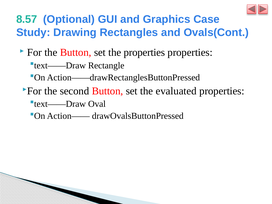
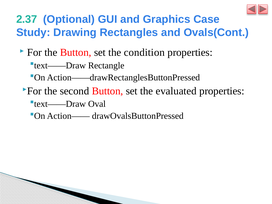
8.57: 8.57 -> 2.37
the properties: properties -> condition
